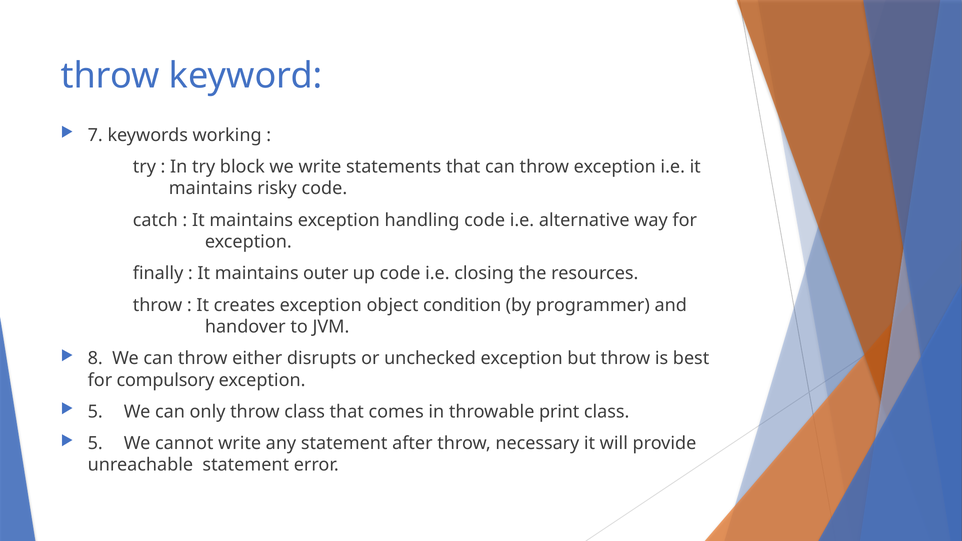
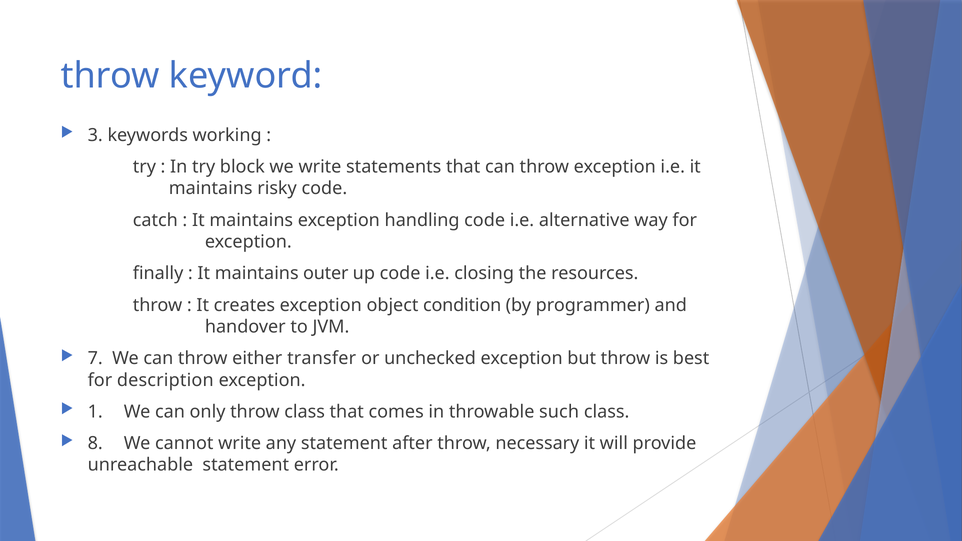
7: 7 -> 3
8: 8 -> 7
disrupts: disrupts -> transfer
compulsory: compulsory -> description
5 at (95, 412): 5 -> 1
print: print -> such
5 at (95, 444): 5 -> 8
